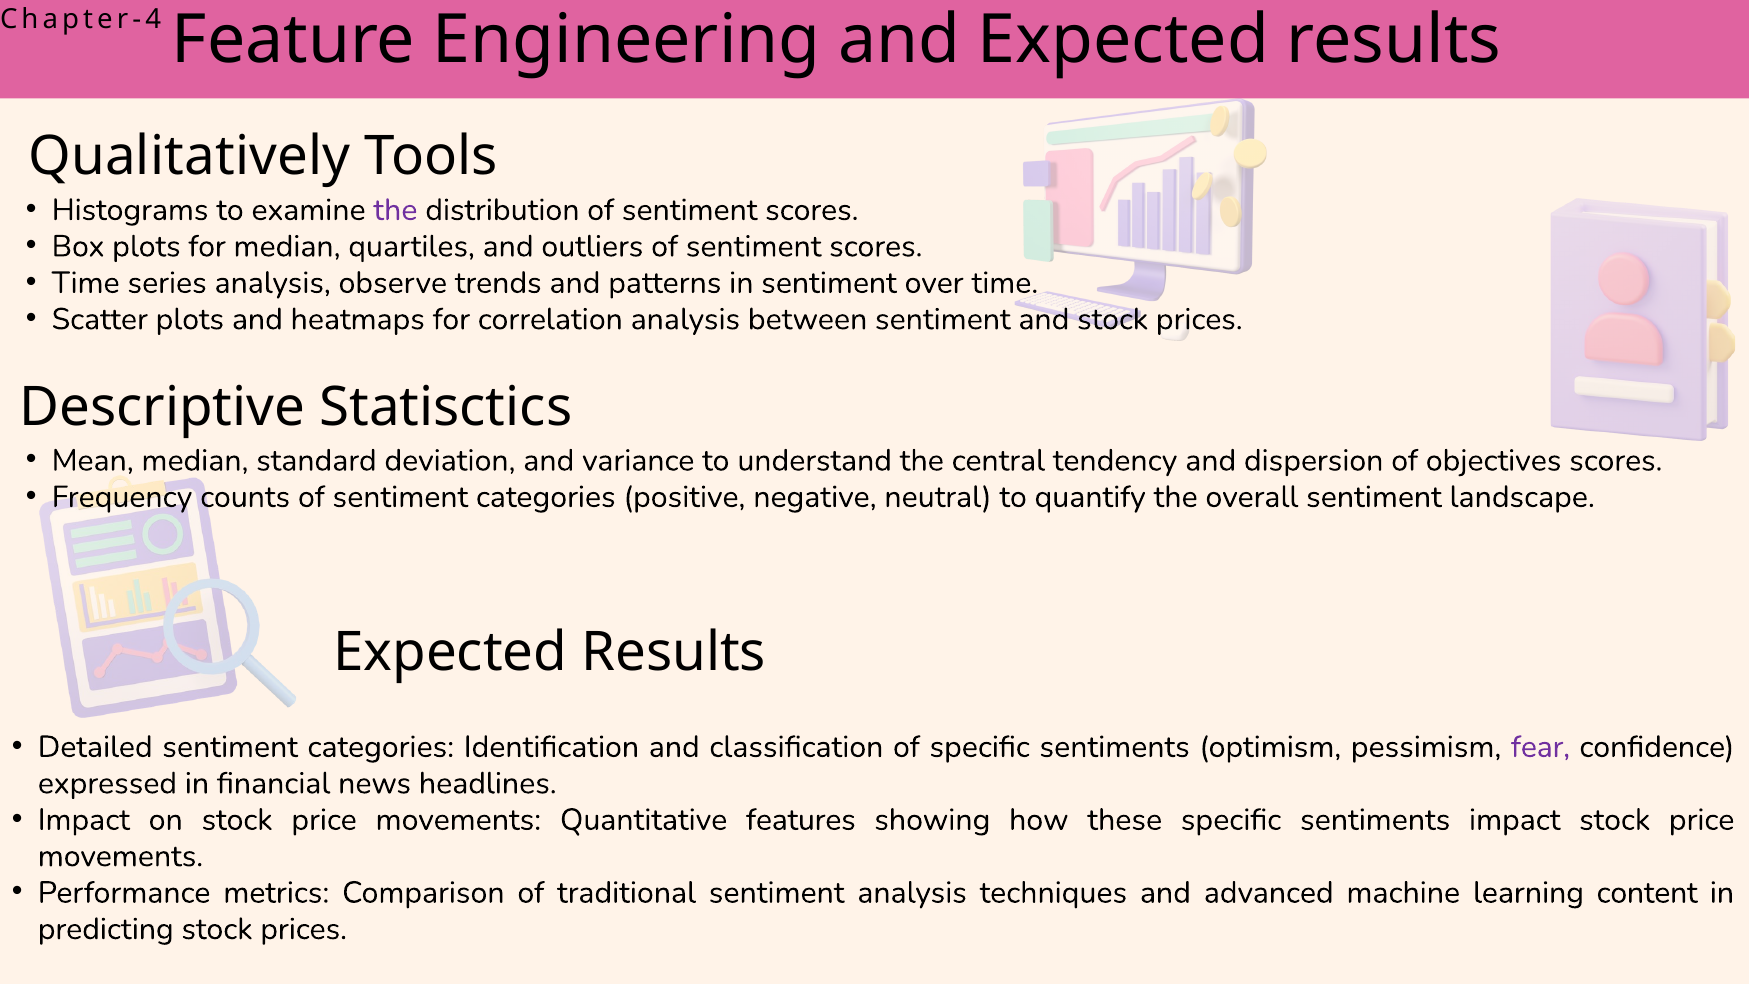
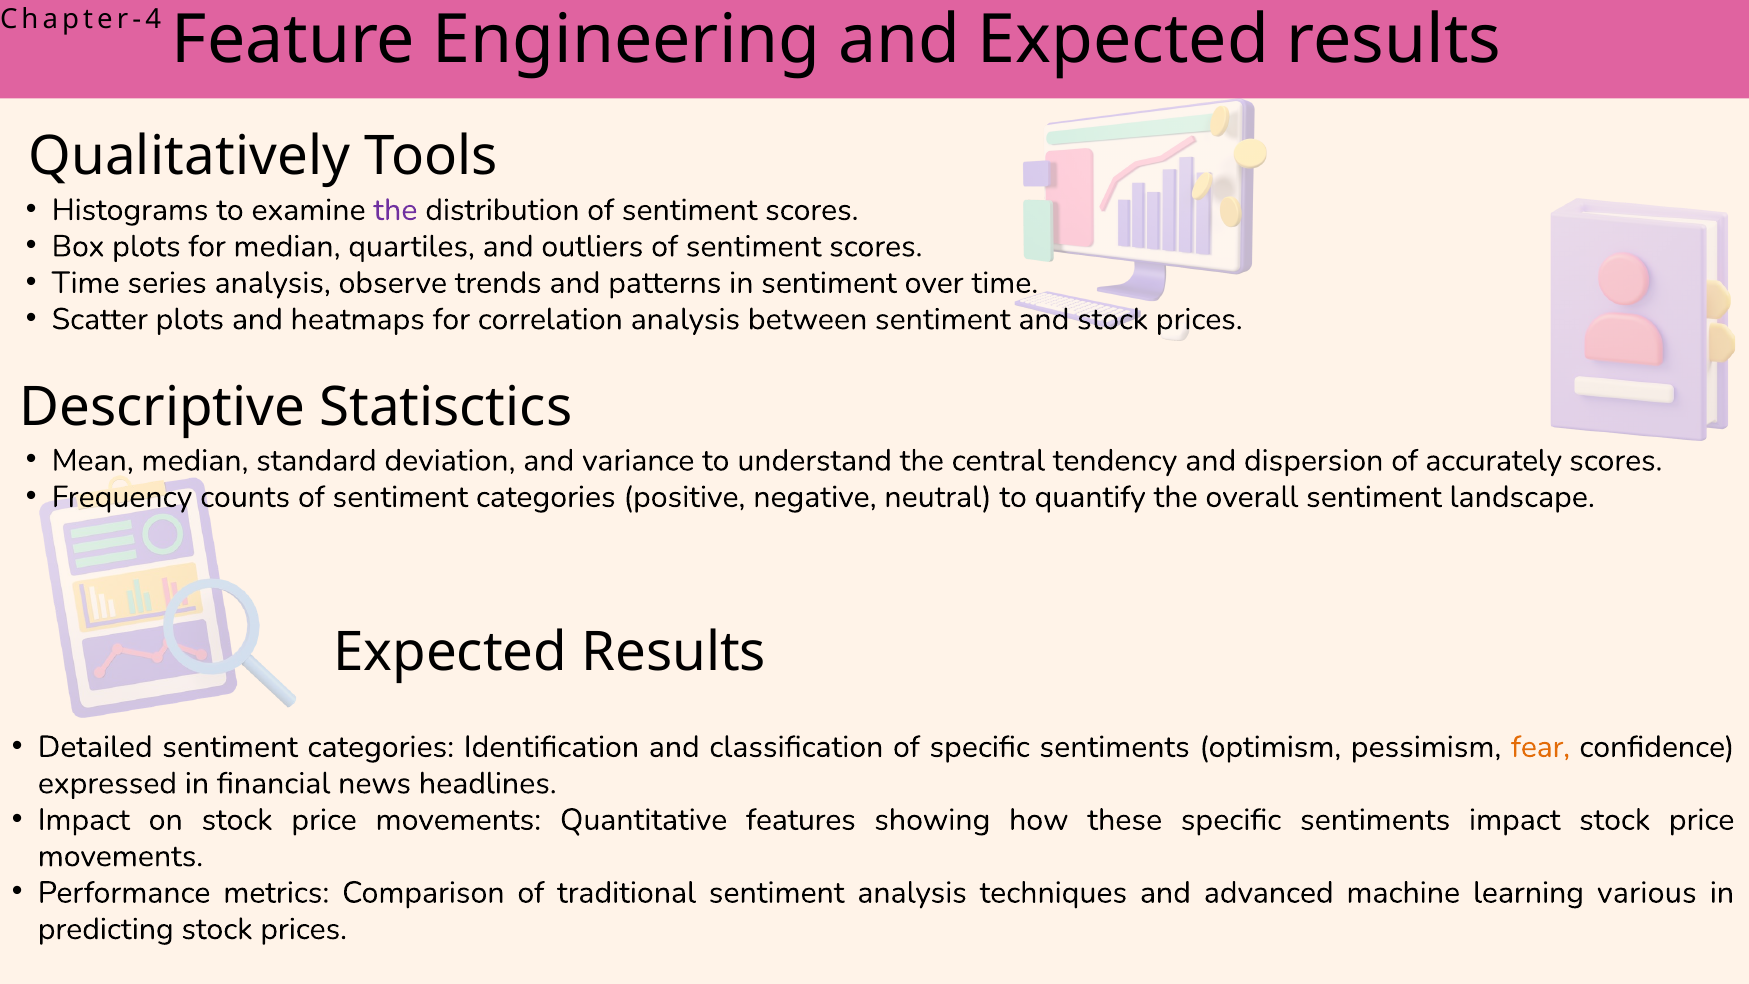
objectives: objectives -> accurately
fear colour: purple -> orange
content: content -> various
